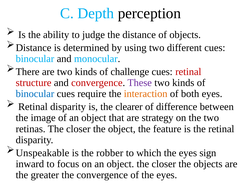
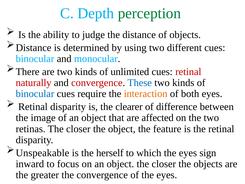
perception colour: black -> green
challenge: challenge -> unlimited
structure: structure -> naturally
These colour: purple -> blue
strategy: strategy -> affected
robber: robber -> herself
